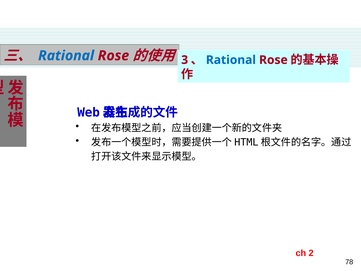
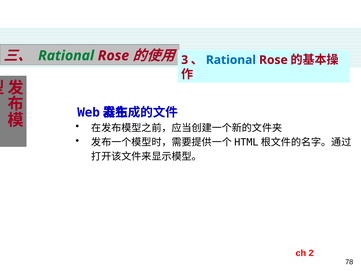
Rational at (66, 56) colour: blue -> green
